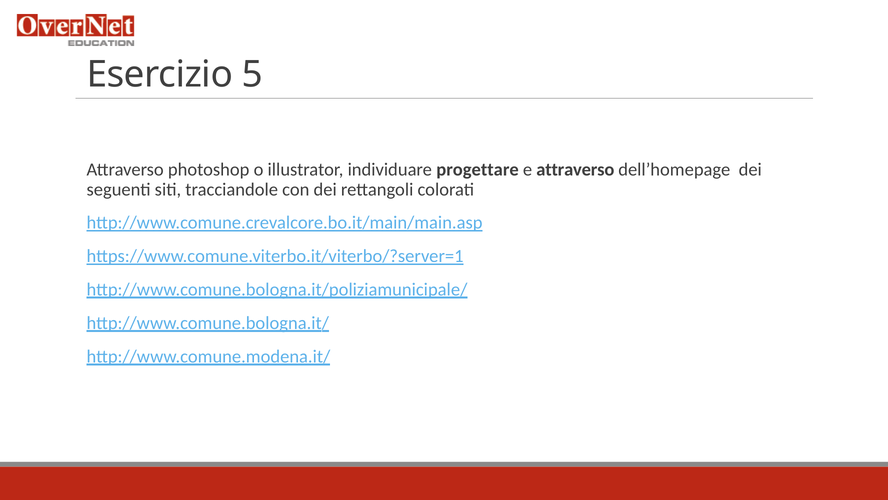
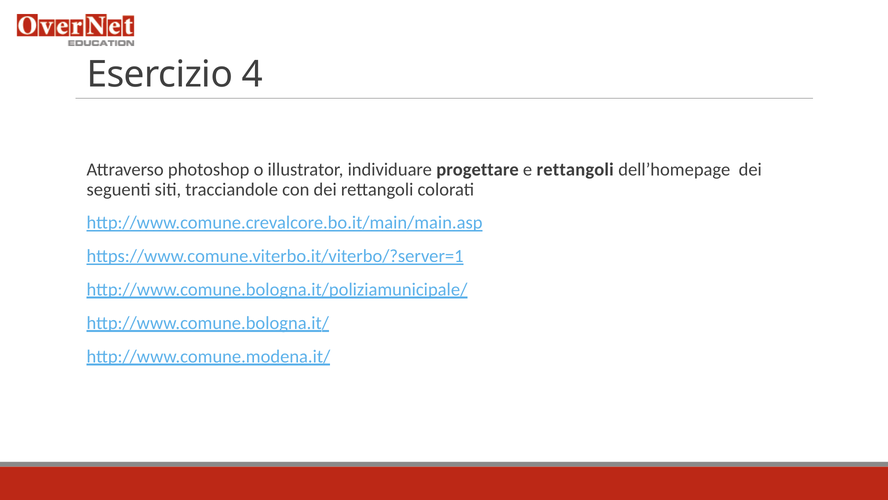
5: 5 -> 4
e attraverso: attraverso -> rettangoli
